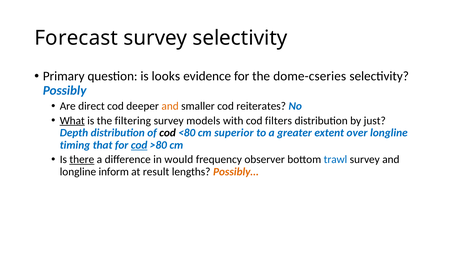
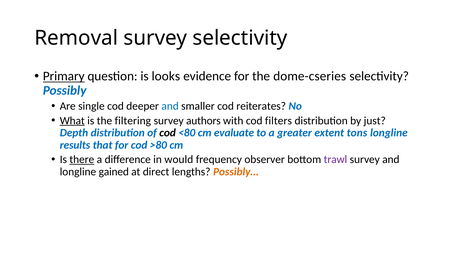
Forecast: Forecast -> Removal
Primary underline: none -> present
direct: direct -> single
and at (170, 106) colour: orange -> blue
models: models -> authors
superior: superior -> evaluate
over: over -> tons
timing: timing -> results
cod at (139, 145) underline: present -> none
trawl colour: blue -> purple
inform: inform -> gained
result: result -> direct
